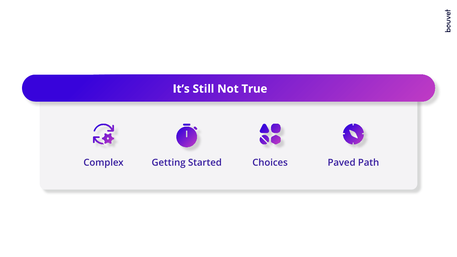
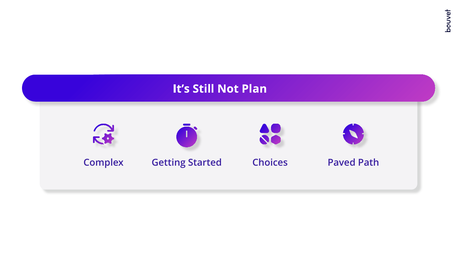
True: True -> Plan
